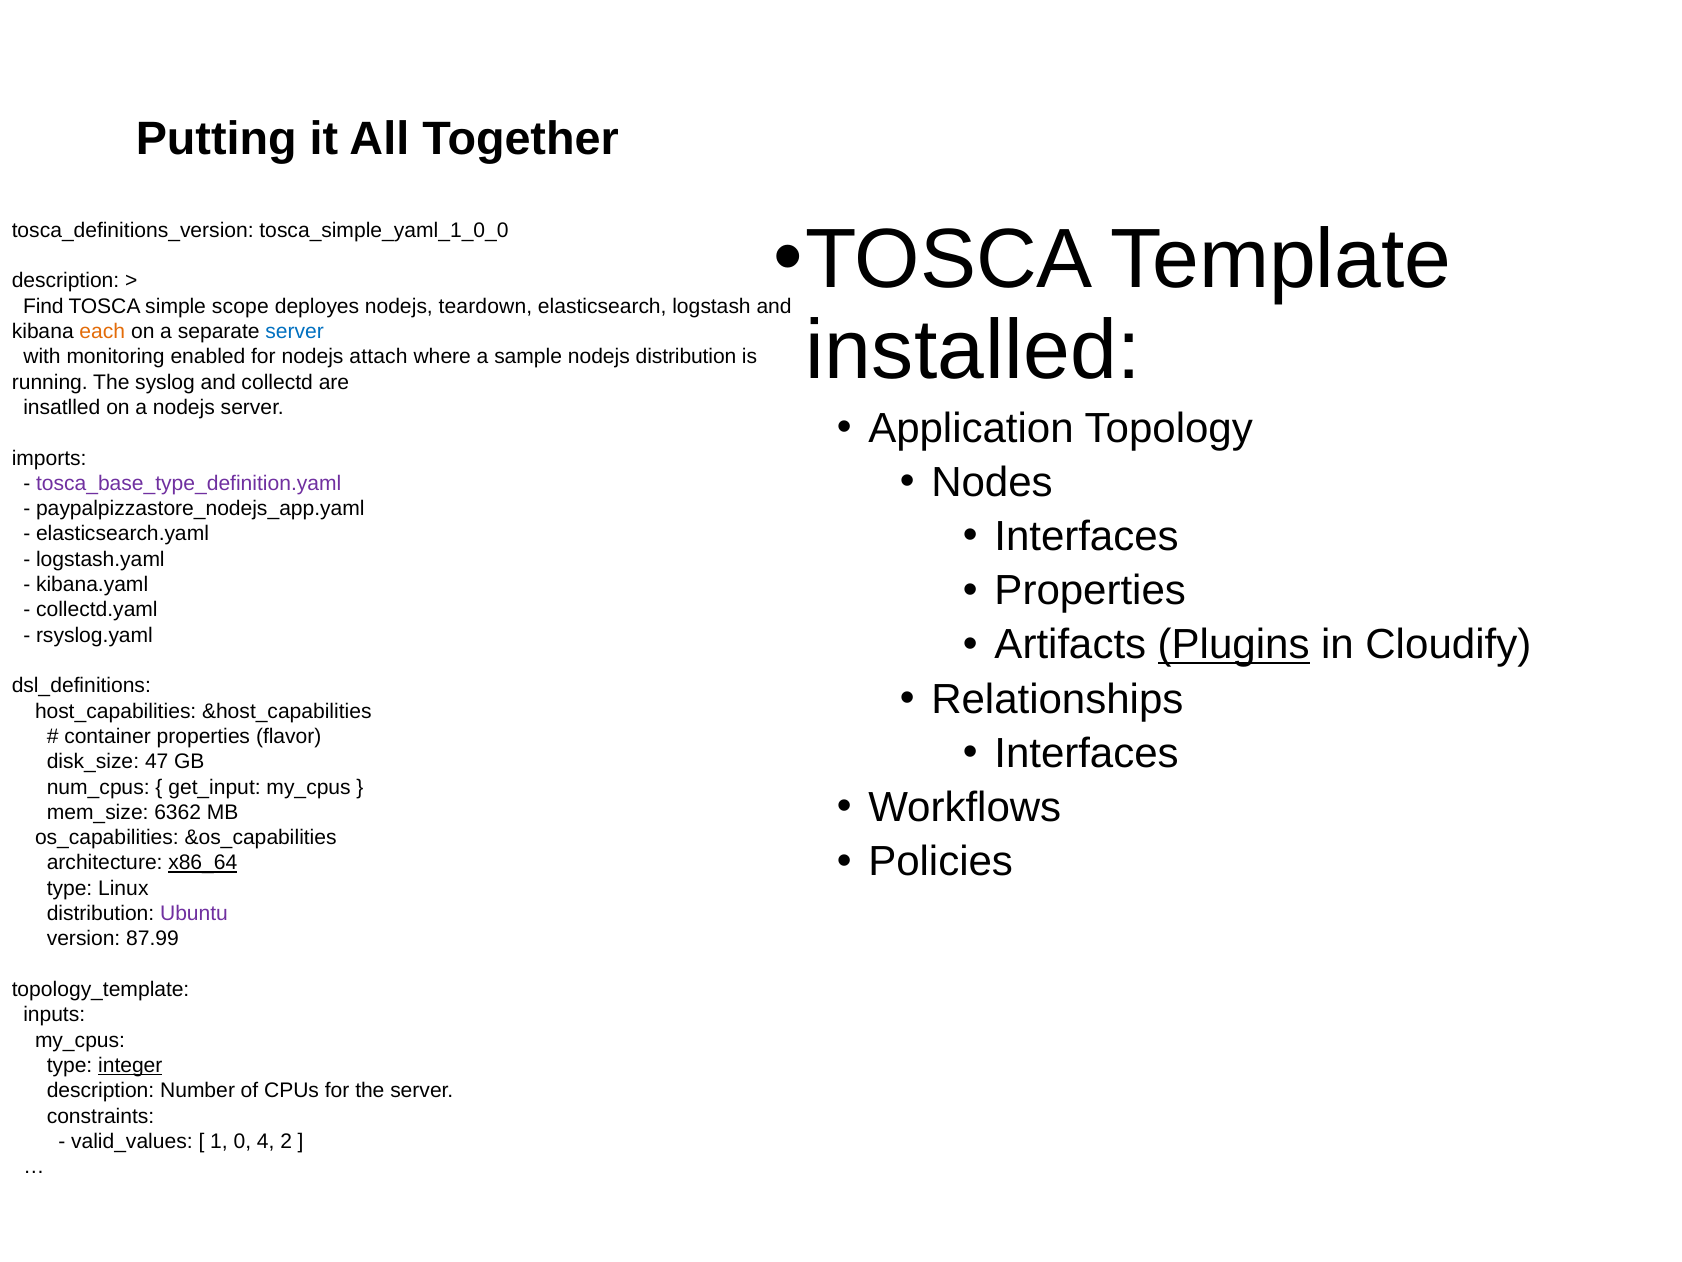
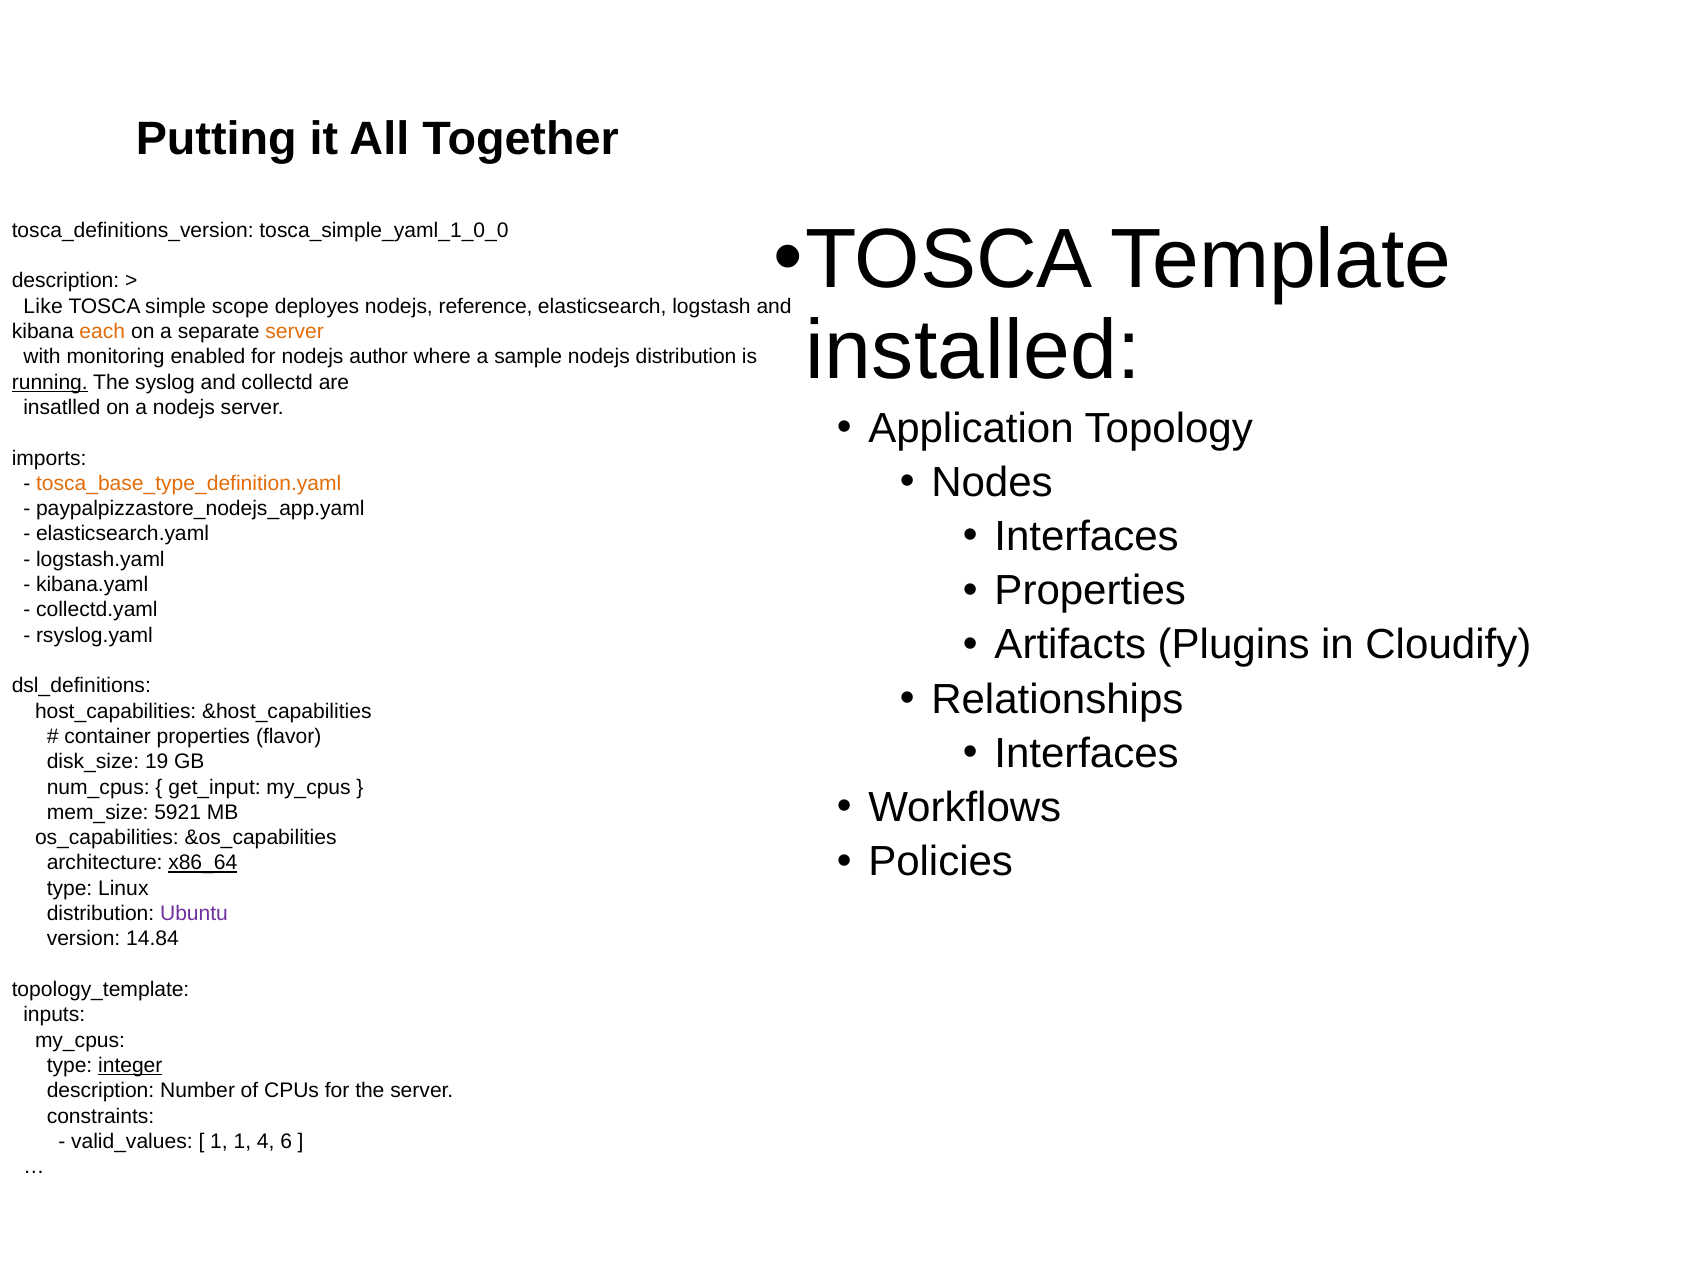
Find: Find -> Like
teardown: teardown -> reference
server at (295, 331) colour: blue -> orange
attach: attach -> author
running underline: none -> present
tosca_base_type_definition.yaml colour: purple -> orange
Plugins underline: present -> none
47: 47 -> 19
6362: 6362 -> 5921
87.99: 87.99 -> 14.84
1 0: 0 -> 1
2: 2 -> 6
